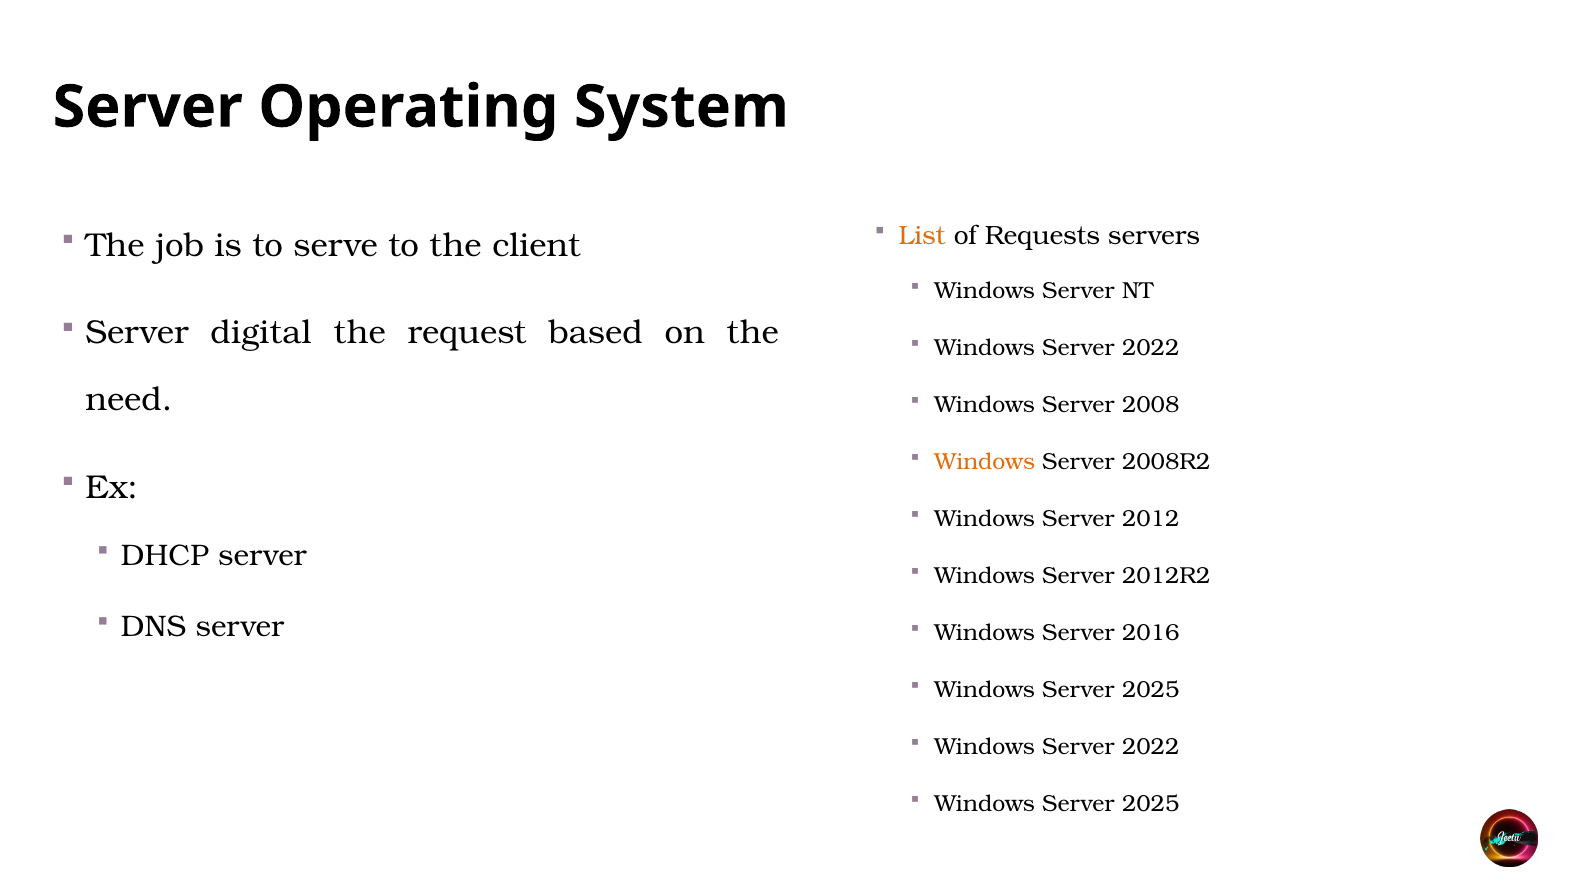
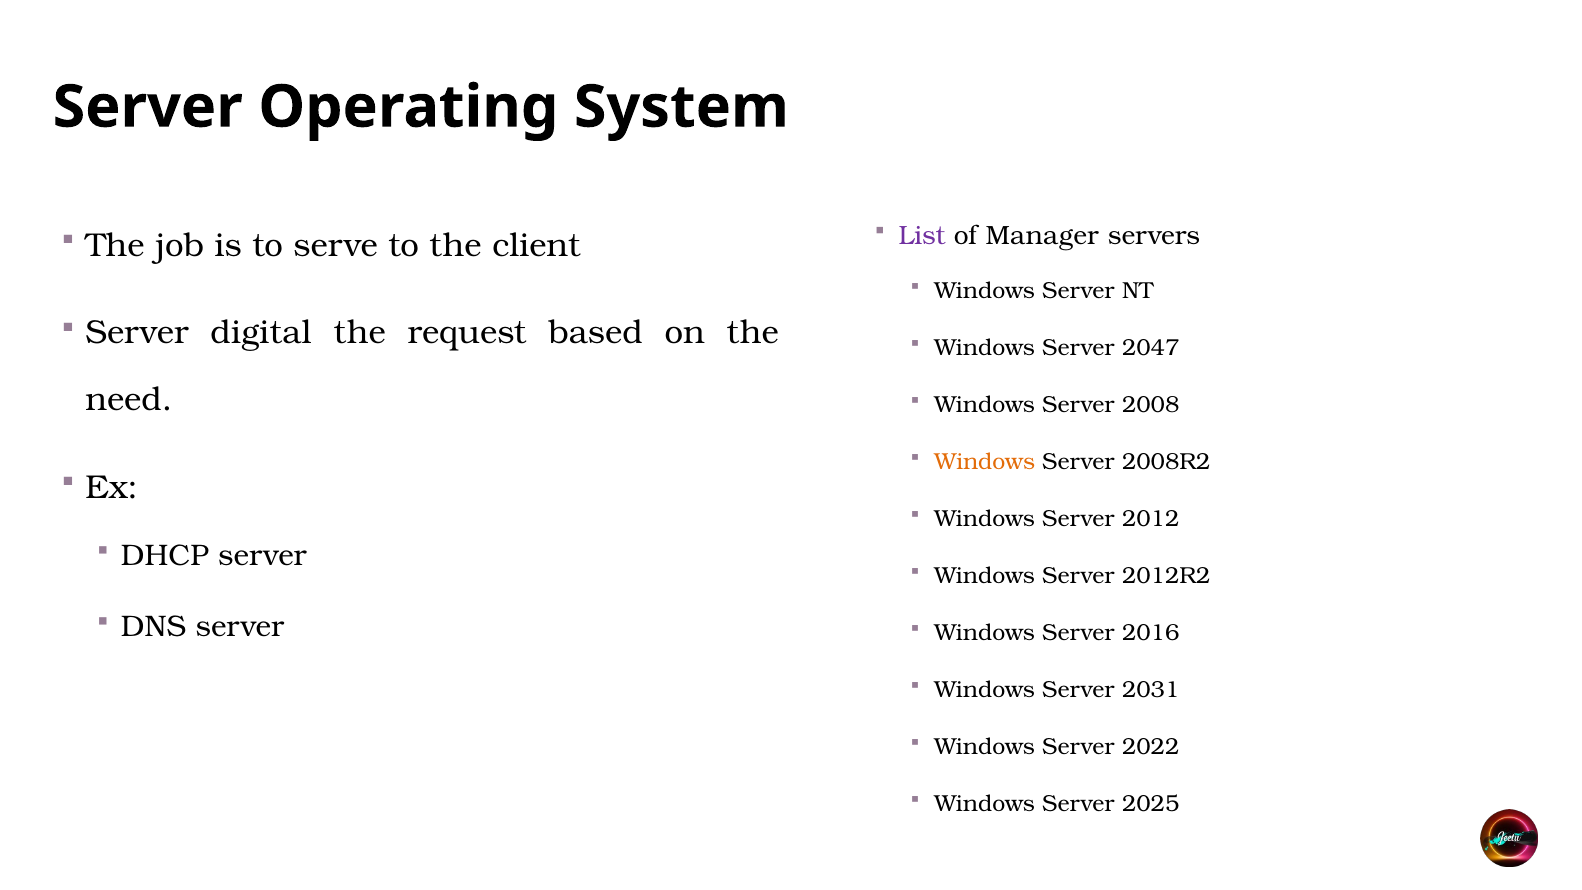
List colour: orange -> purple
Requests: Requests -> Manager
2022 at (1151, 348): 2022 -> 2047
2025 at (1151, 690): 2025 -> 2031
